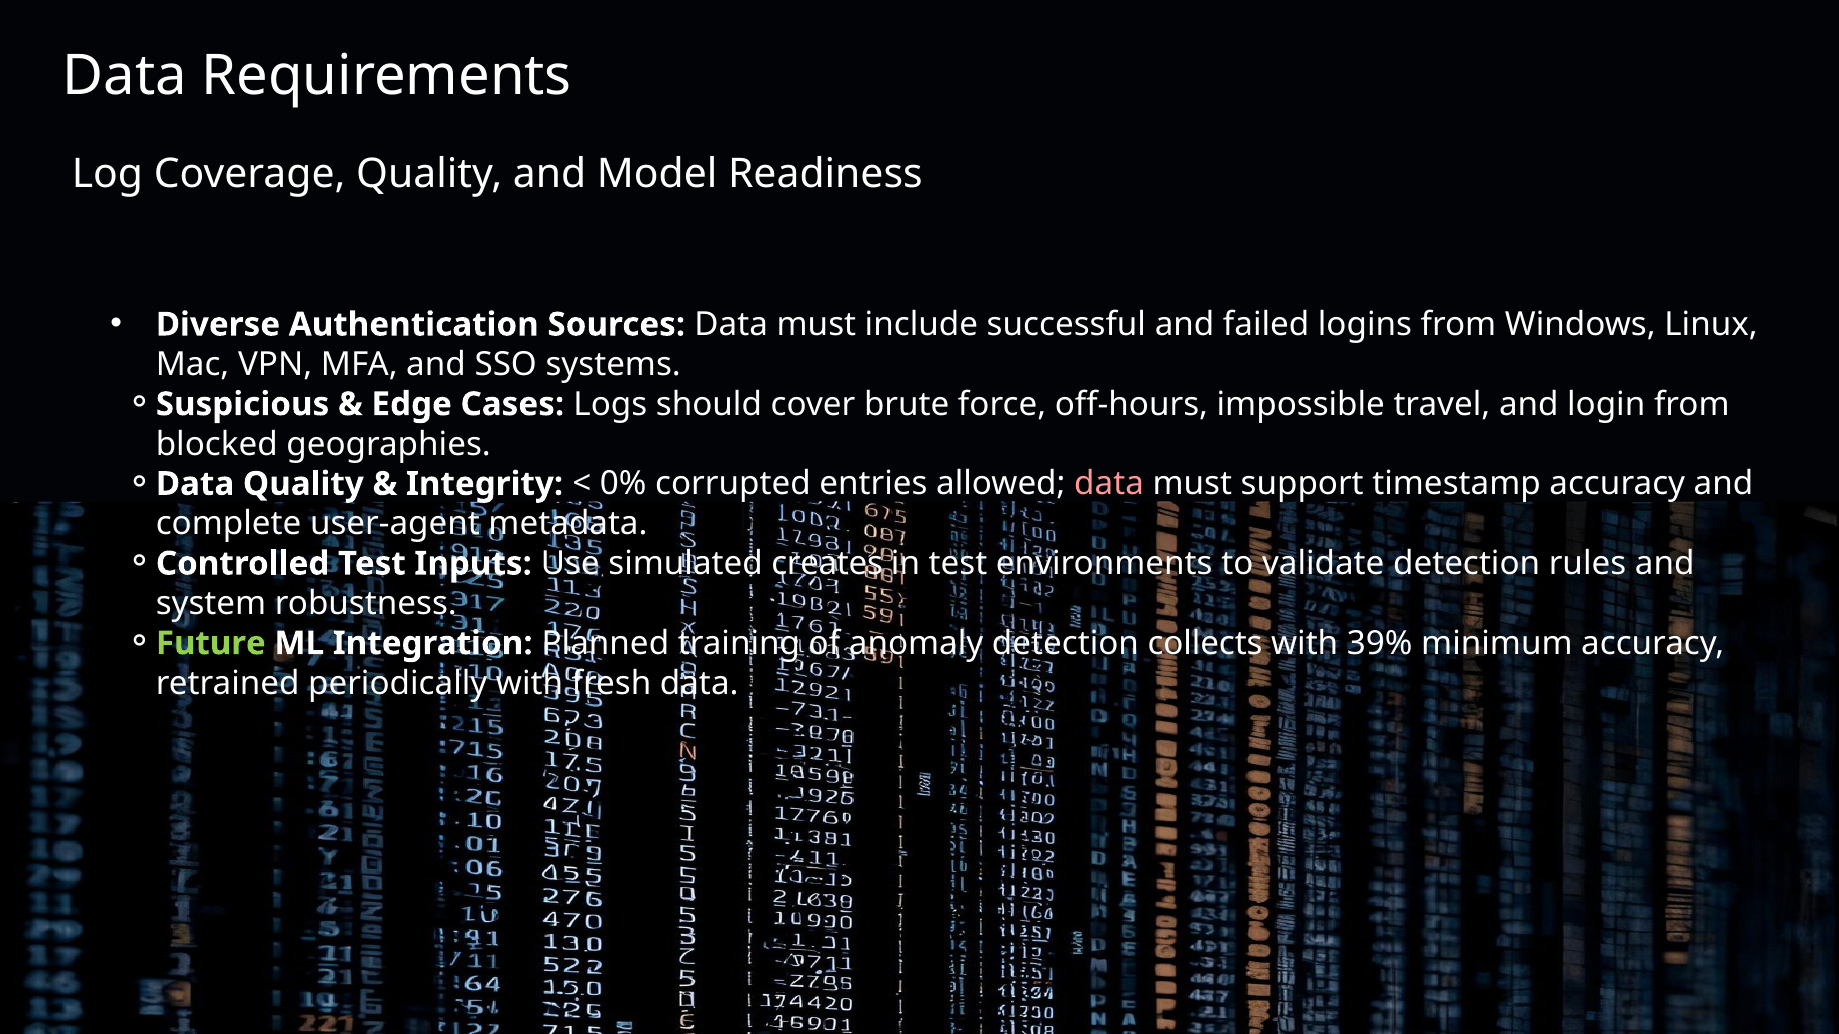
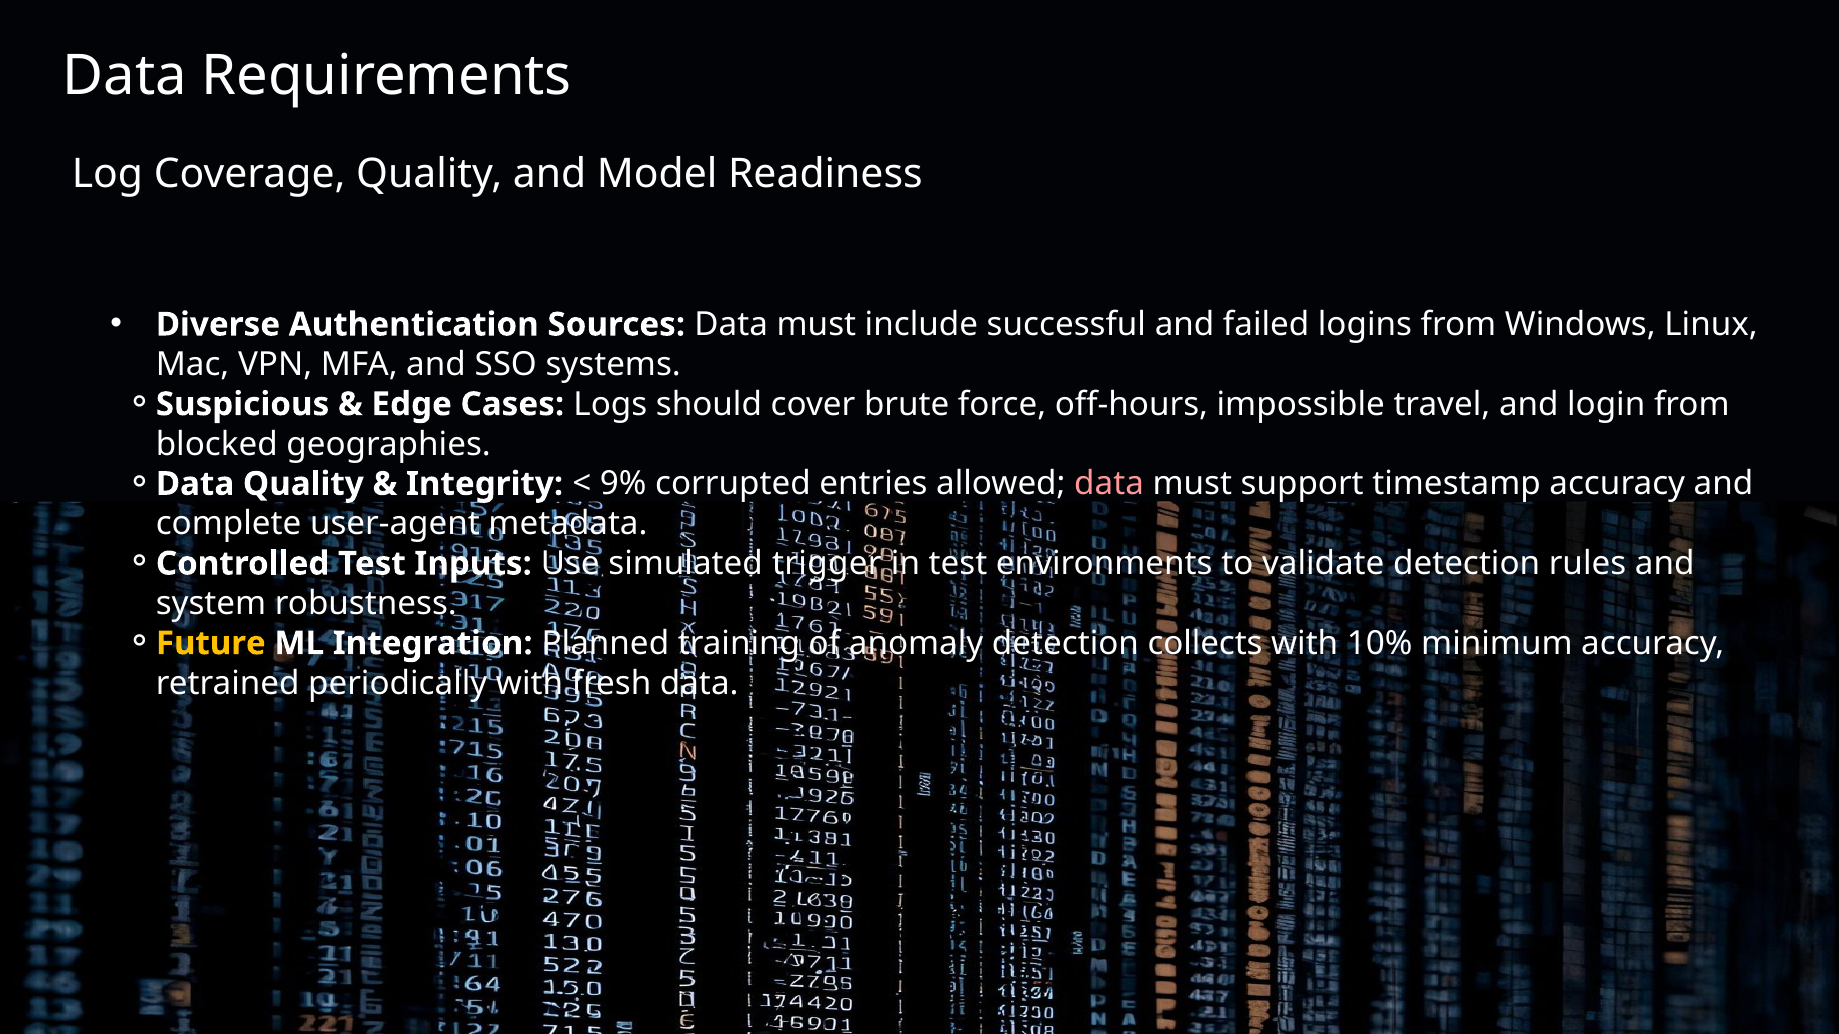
0%: 0% -> 9%
creates: creates -> trigger
Future colour: light green -> yellow
39%: 39% -> 10%
